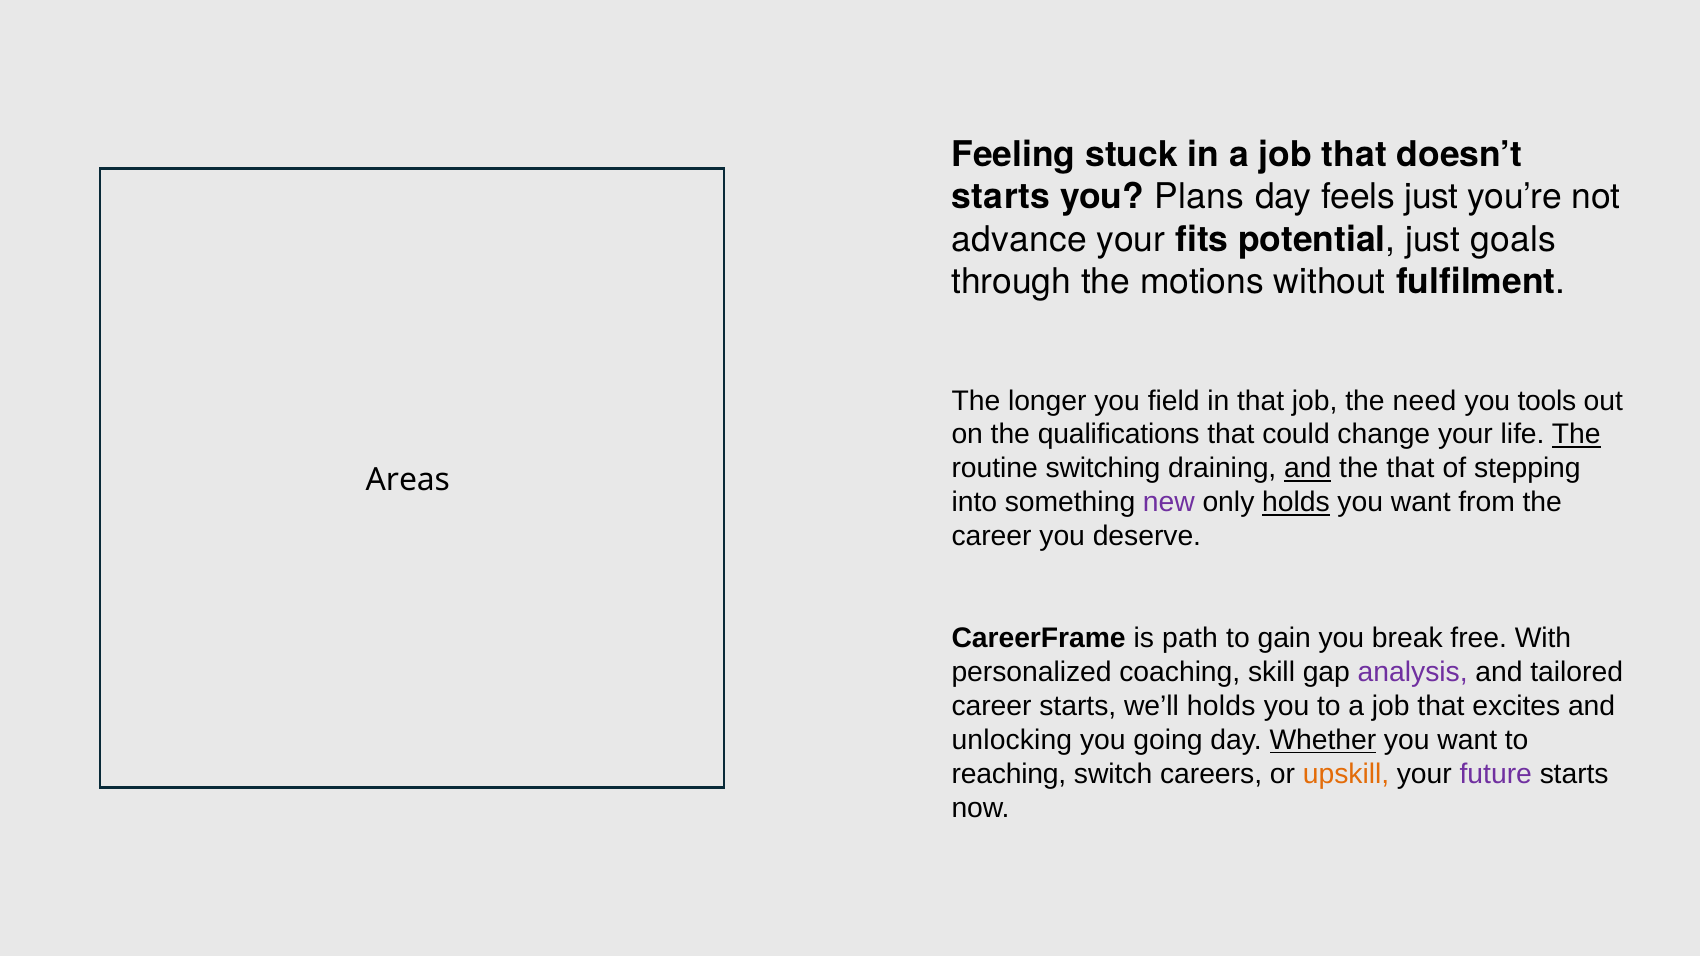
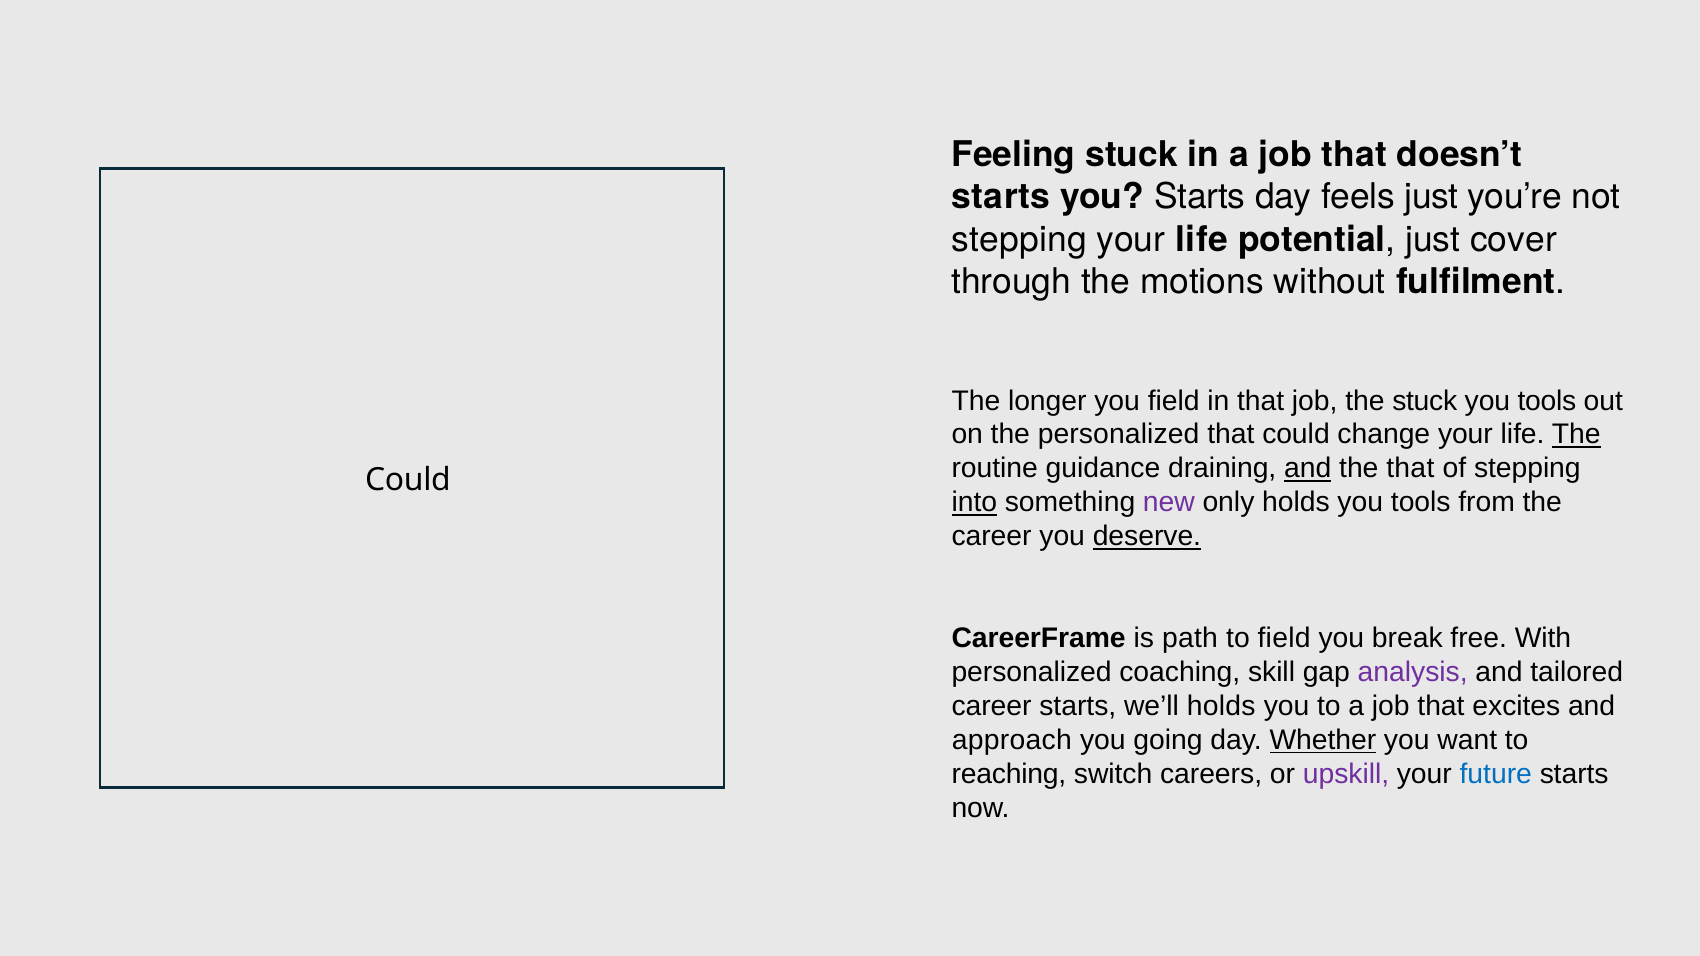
you Plans: Plans -> Starts
advance at (1019, 240): advance -> stepping
fits at (1202, 240): fits -> life
goals: goals -> cover
the need: need -> stuck
the qualifications: qualifications -> personalized
switching: switching -> guidance
Areas at (408, 480): Areas -> Could
into underline: none -> present
holds at (1296, 503) underline: present -> none
want at (1421, 503): want -> tools
deserve underline: none -> present
to gain: gain -> field
unlocking: unlocking -> approach
upskill colour: orange -> purple
future colour: purple -> blue
